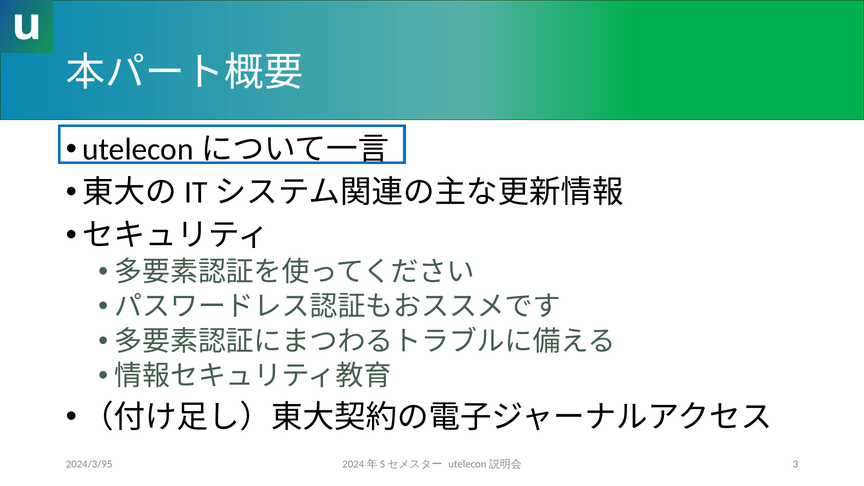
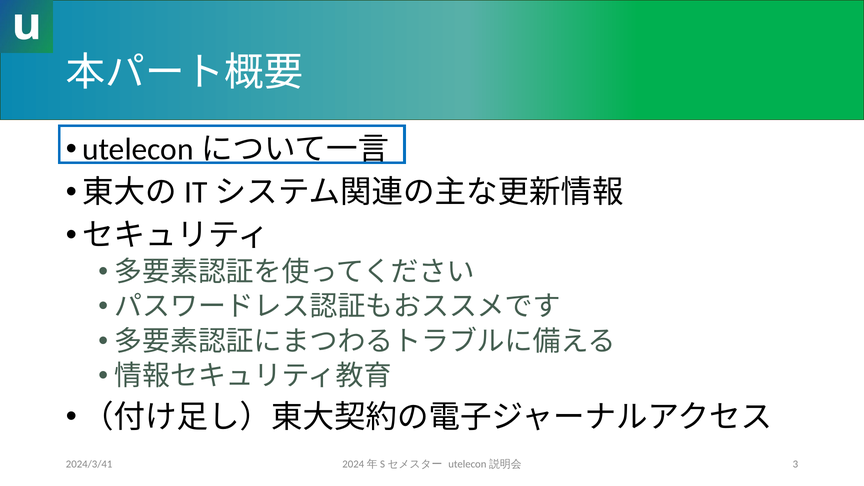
2024/3/95: 2024/3/95 -> 2024/3/41
